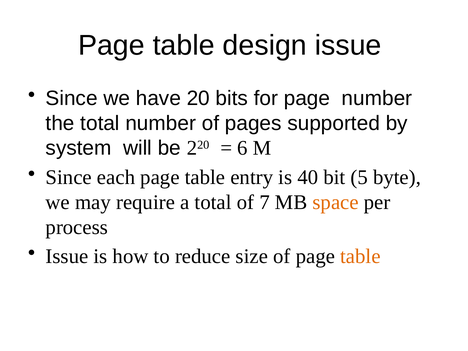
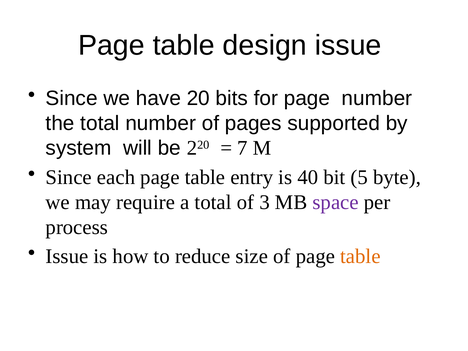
6: 6 -> 7
7: 7 -> 3
space colour: orange -> purple
